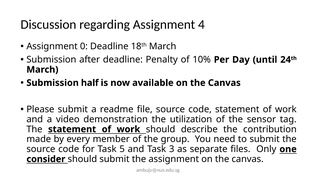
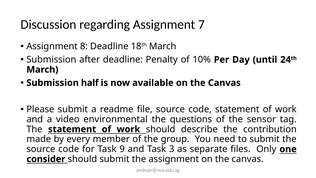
4: 4 -> 7
0: 0 -> 8
demonstration: demonstration -> environmental
utilization: utilization -> questions
5: 5 -> 9
